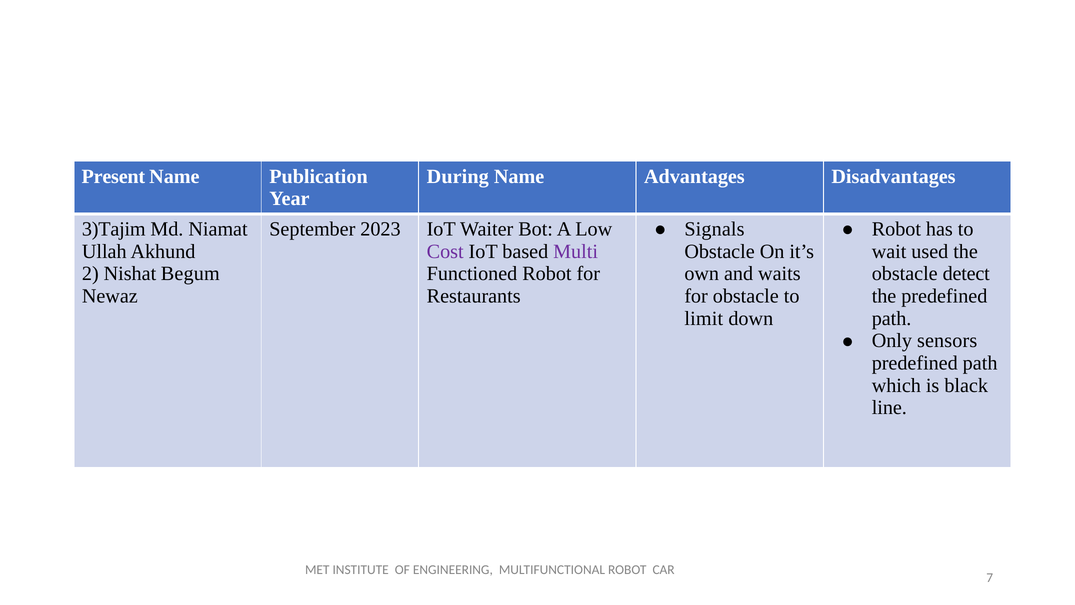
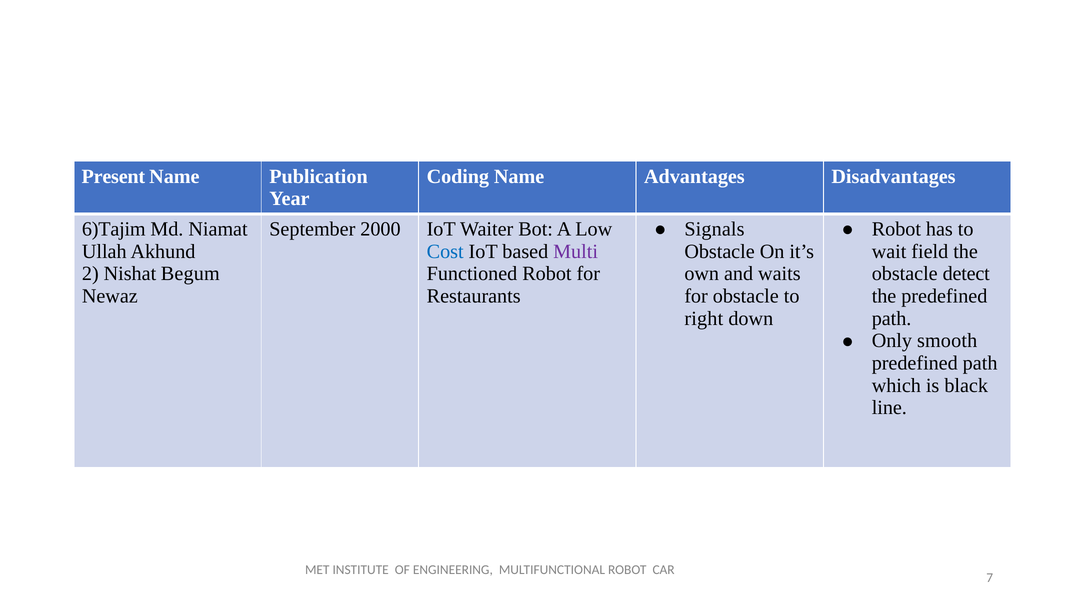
During: During -> Coding
3)Tajim: 3)Tajim -> 6)Tajim
2023: 2023 -> 2000
Cost colour: purple -> blue
used: used -> field
limit: limit -> right
sensors: sensors -> smooth
